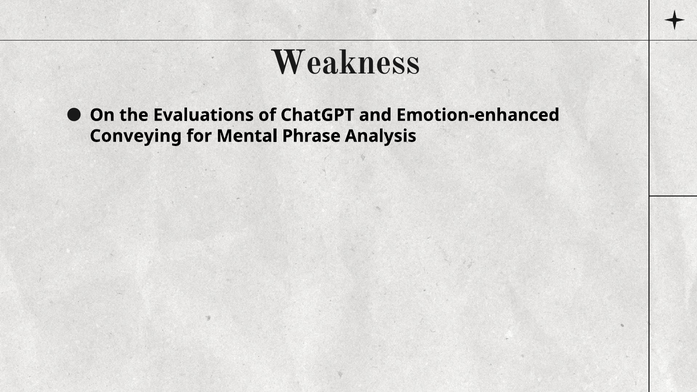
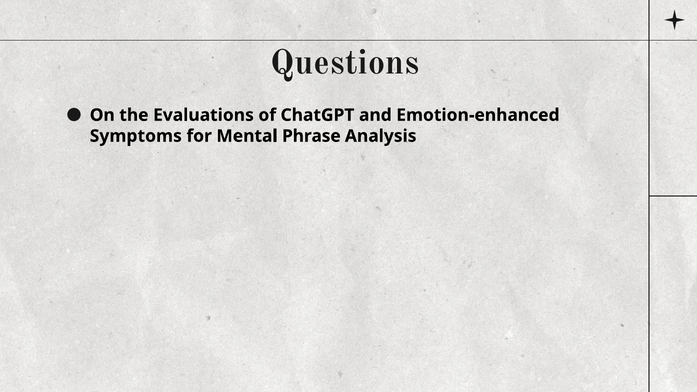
Weakness: Weakness -> Questions
Conveying: Conveying -> Symptoms
